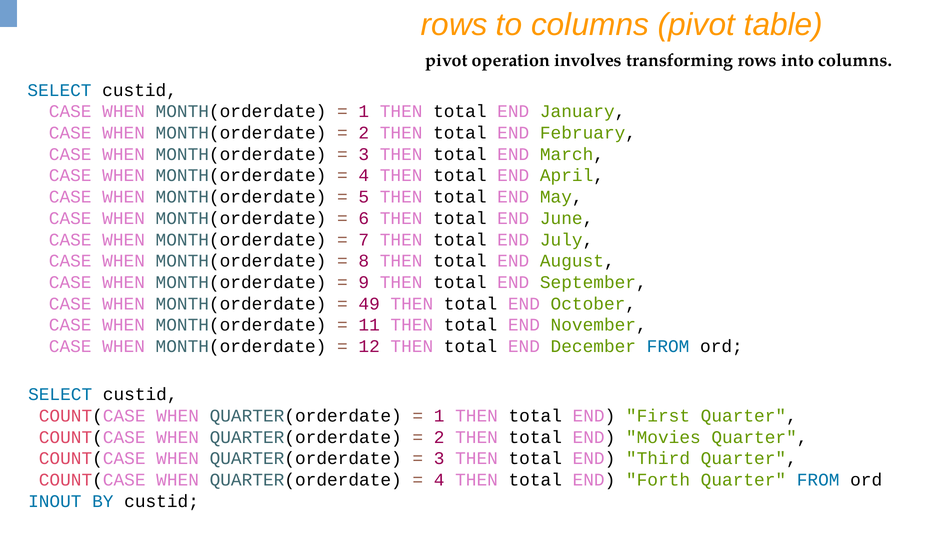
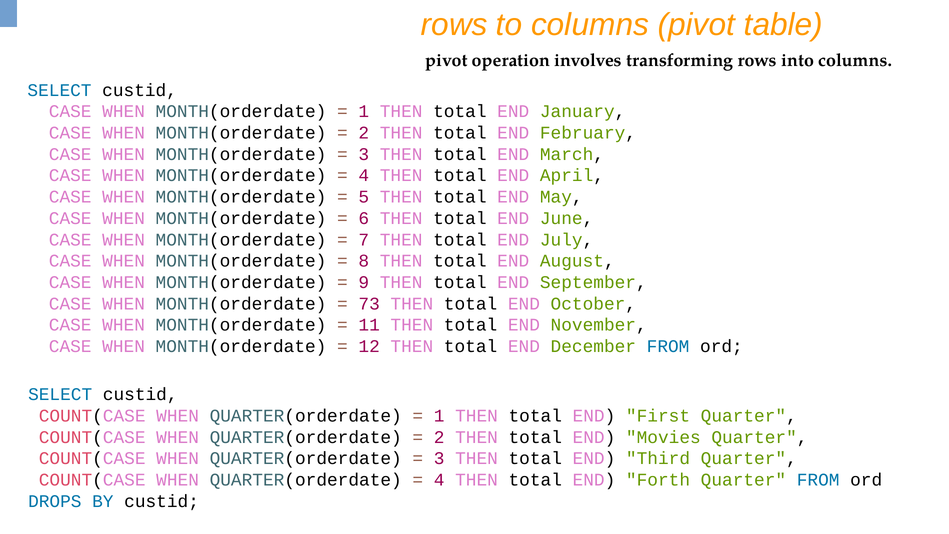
49: 49 -> 73
INOUT: INOUT -> DROPS
